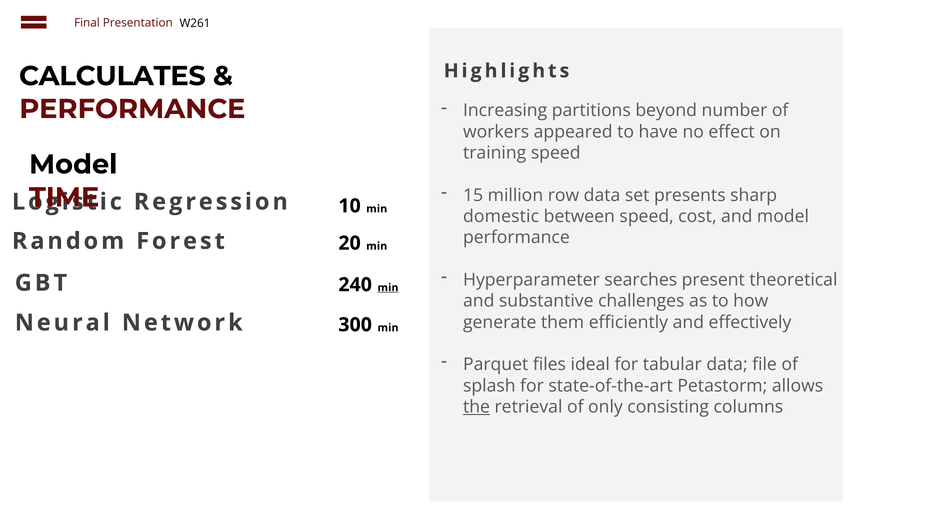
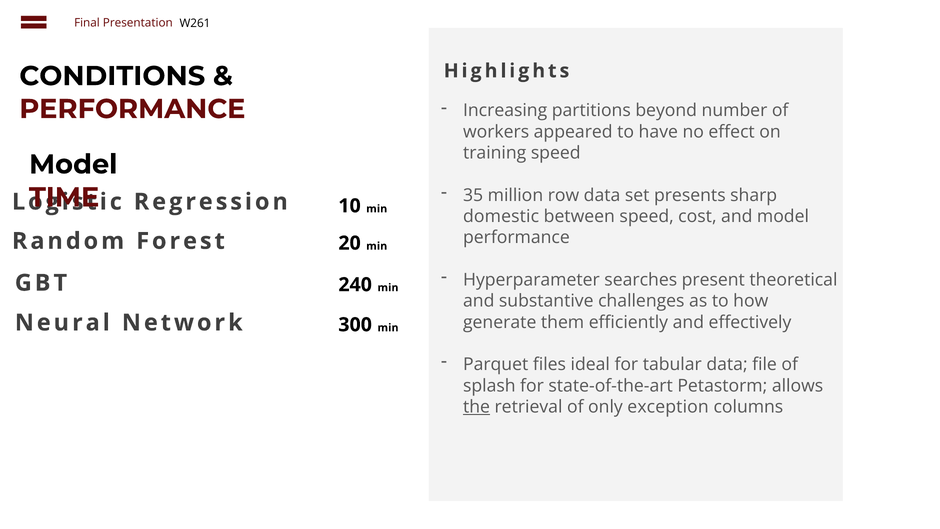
CALCULATES: CALCULATES -> CONDITIONS
15: 15 -> 35
min at (388, 288) underline: present -> none
consisting: consisting -> exception
